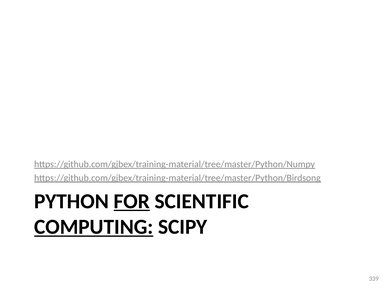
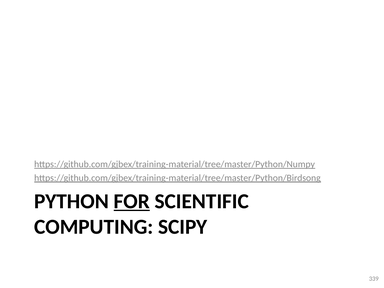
COMPUTING underline: present -> none
